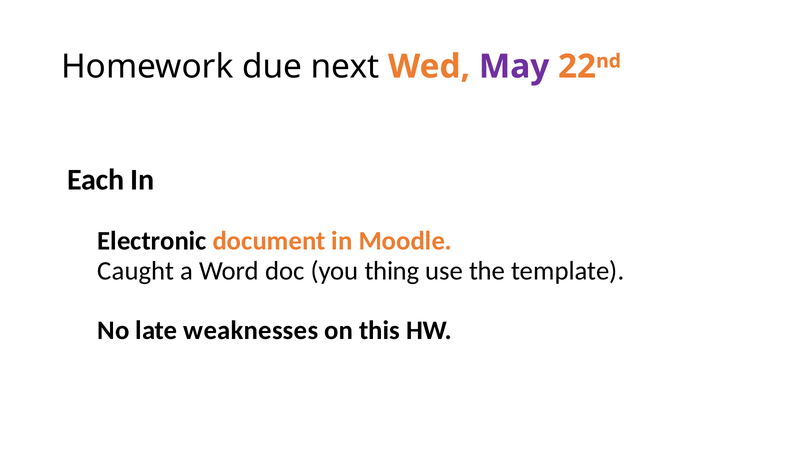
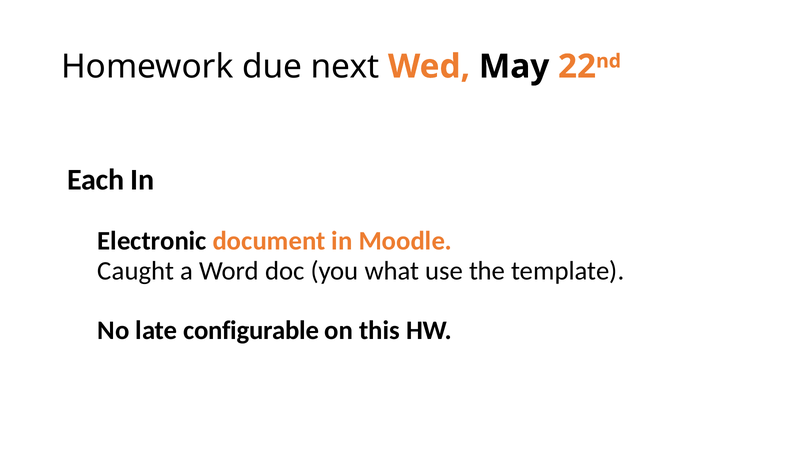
May colour: purple -> black
thing: thing -> what
weaknesses: weaknesses -> configurable
